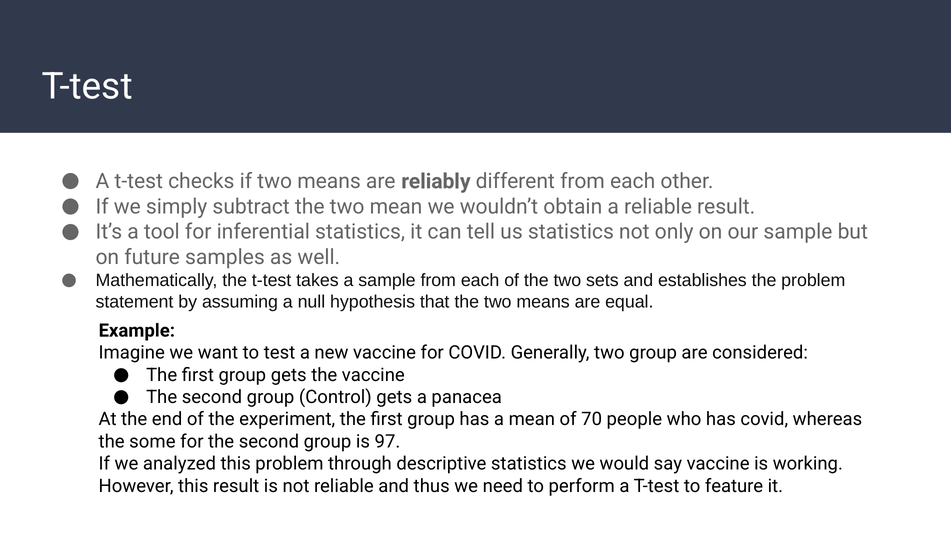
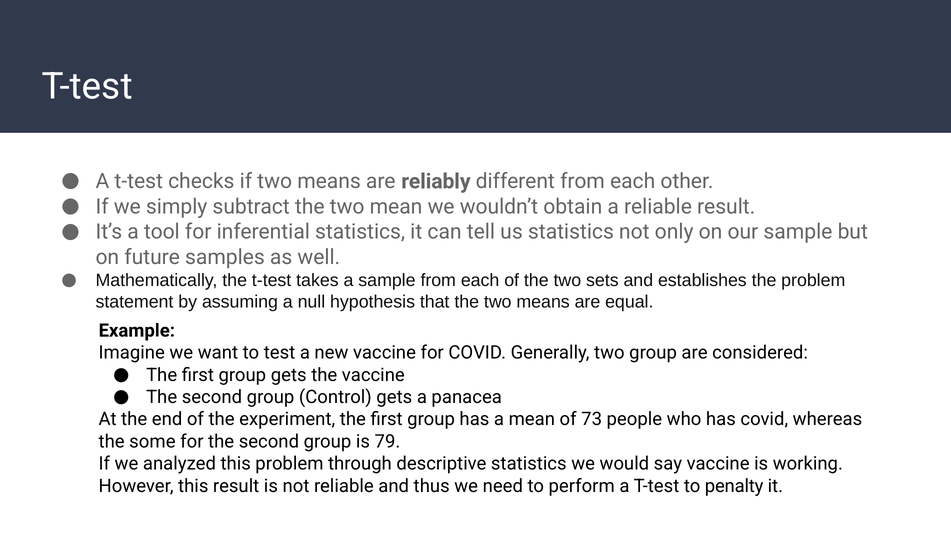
70: 70 -> 73
97: 97 -> 79
feature: feature -> penalty
